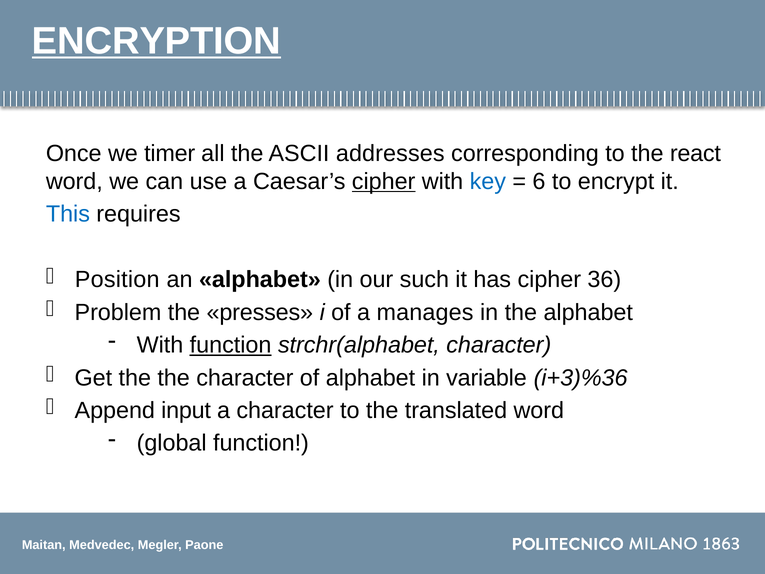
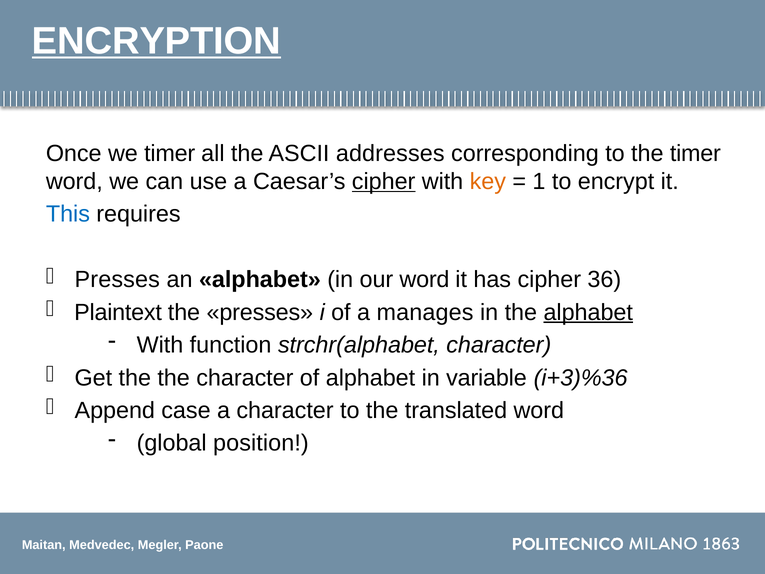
the react: react -> timer
key colour: blue -> orange
6: 6 -> 1
Position at (117, 280): Position -> Presses
our such: such -> word
Problem: Problem -> Plaintext
alphabet at (588, 312) underline: none -> present
function at (231, 345) underline: present -> none
input: input -> case
global function: function -> position
